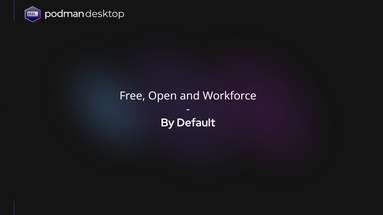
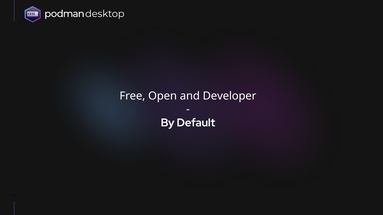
Workforce: Workforce -> Developer
